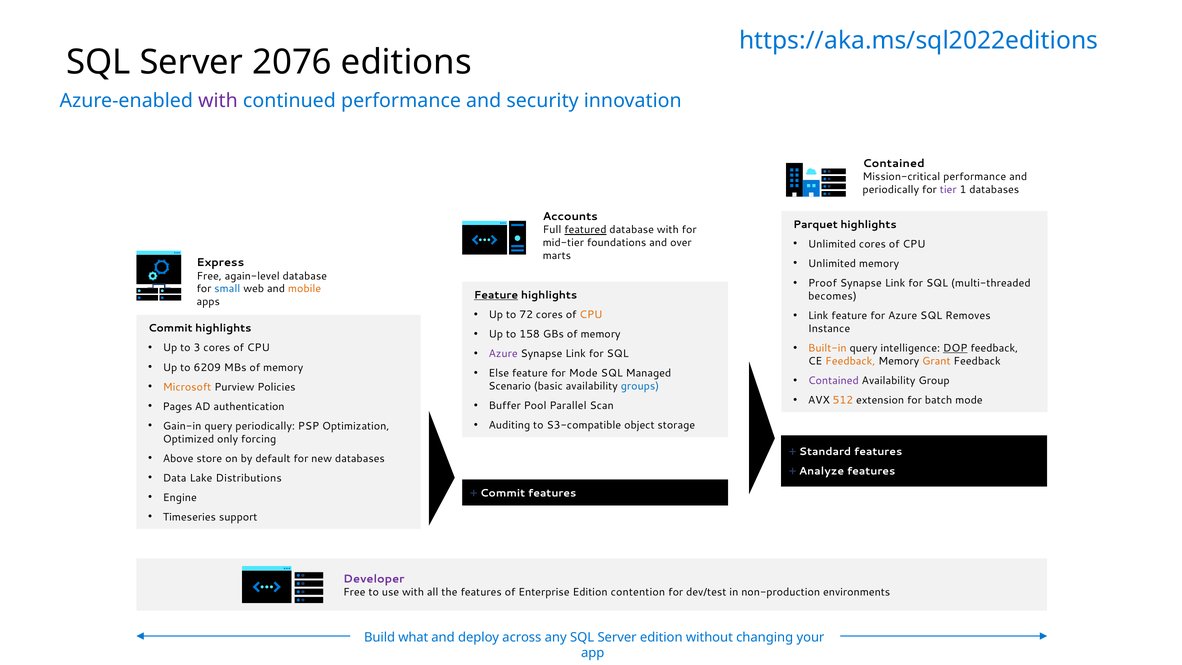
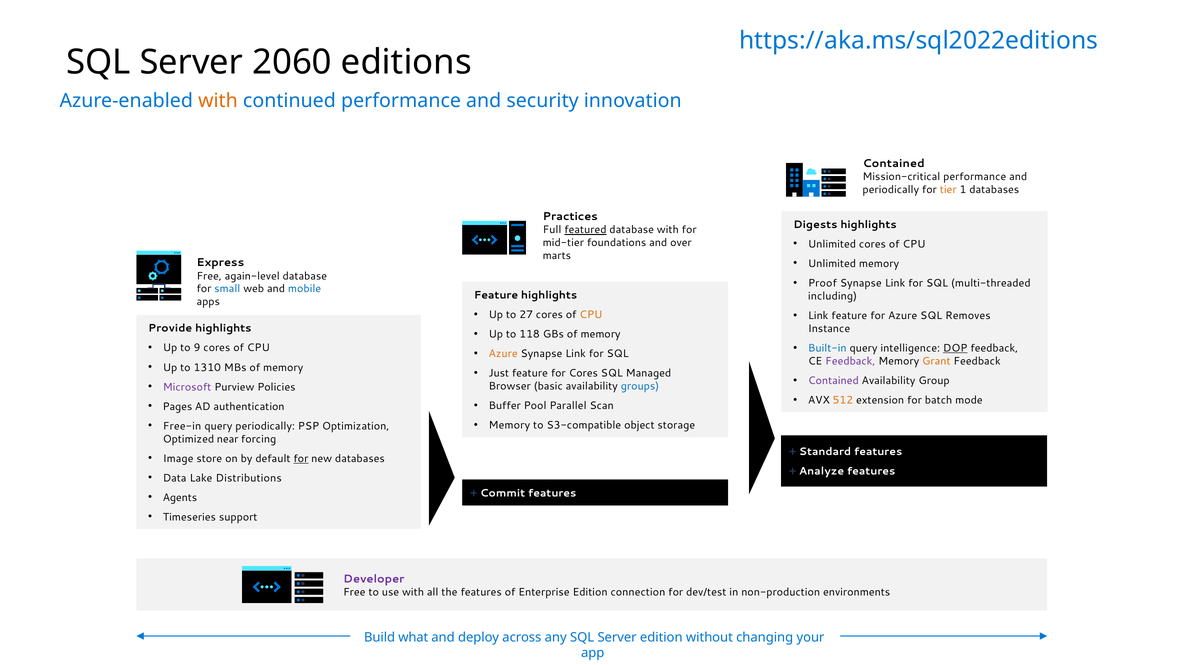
2076: 2076 -> 2060
with at (218, 101) colour: purple -> orange
tier colour: purple -> orange
Accounts: Accounts -> Practices
Parquet: Parquet -> Digests
mobile colour: orange -> blue
Feature at (496, 295) underline: present -> none
becomes: becomes -> including
72: 72 -> 27
Commit at (170, 328): Commit -> Provide
158: 158 -> 118
3: 3 -> 9
Built-in colour: orange -> blue
Azure at (503, 354) colour: purple -> orange
Feedback at (850, 361) colour: orange -> purple
6209: 6209 -> 1310
Else: Else -> Just
for Mode: Mode -> Cores
Microsoft colour: orange -> purple
Scenario: Scenario -> Browser
Auditing at (509, 425): Auditing -> Memory
Gain-in: Gain-in -> Free-in
only: only -> near
Above: Above -> Image
for at (301, 458) underline: none -> present
Engine: Engine -> Agents
contention: contention -> connection
